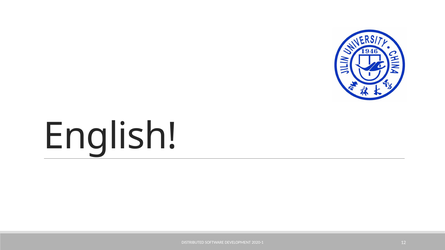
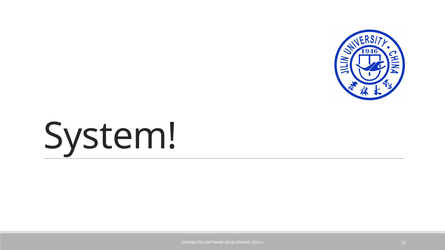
English: English -> System
